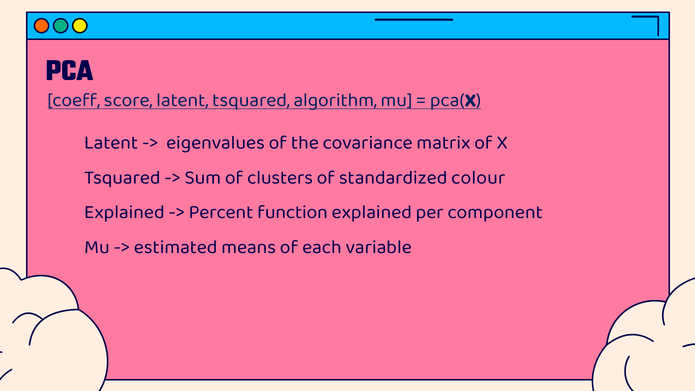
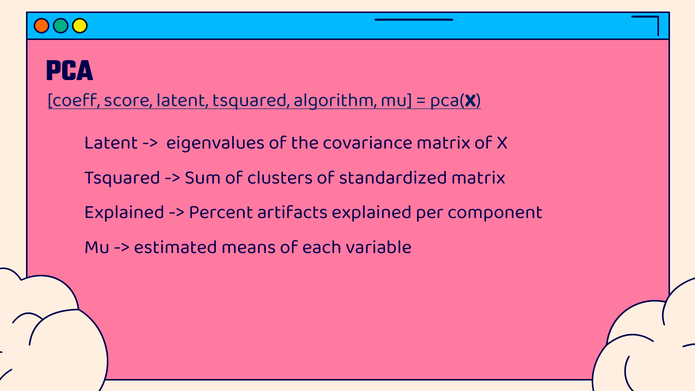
standardized colour: colour -> matrix
function: function -> artifacts
